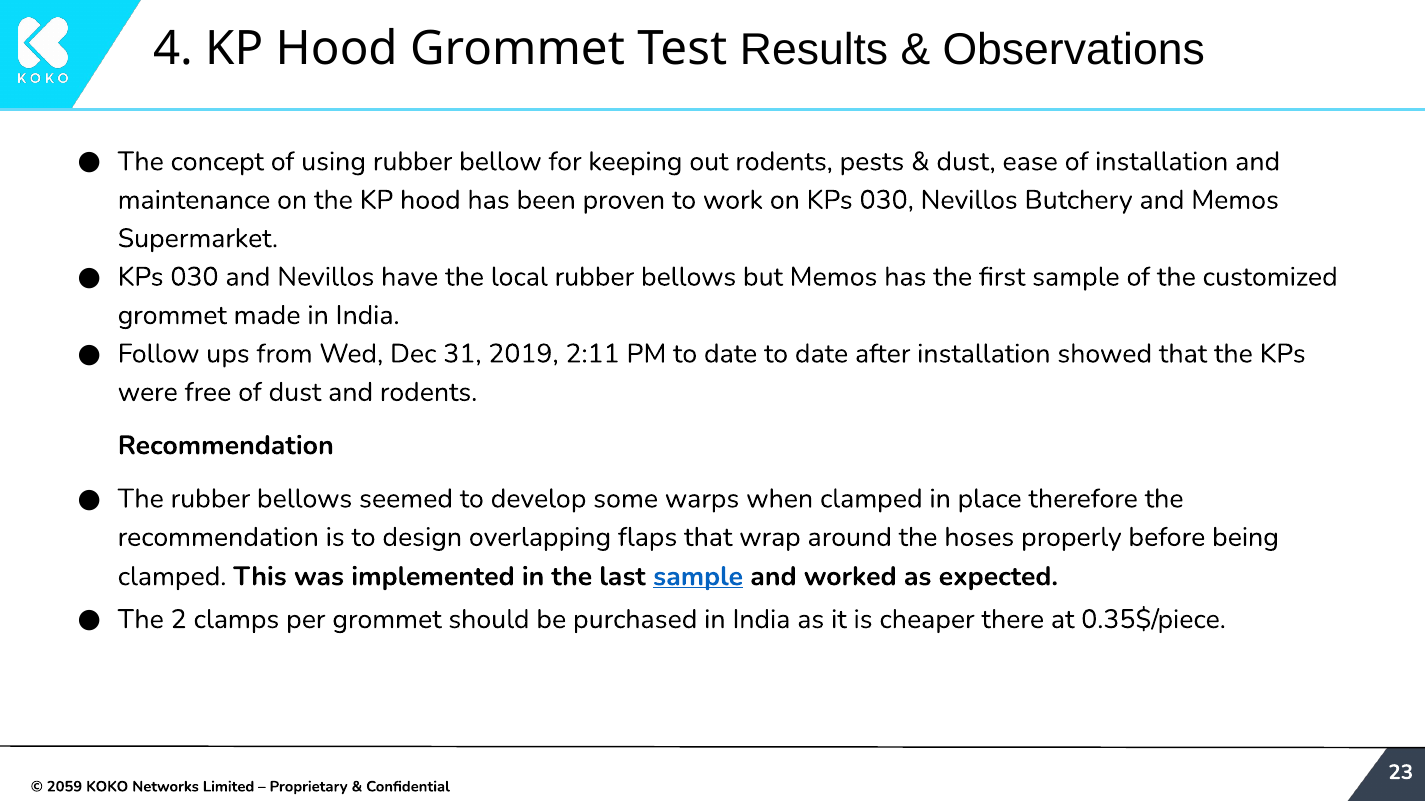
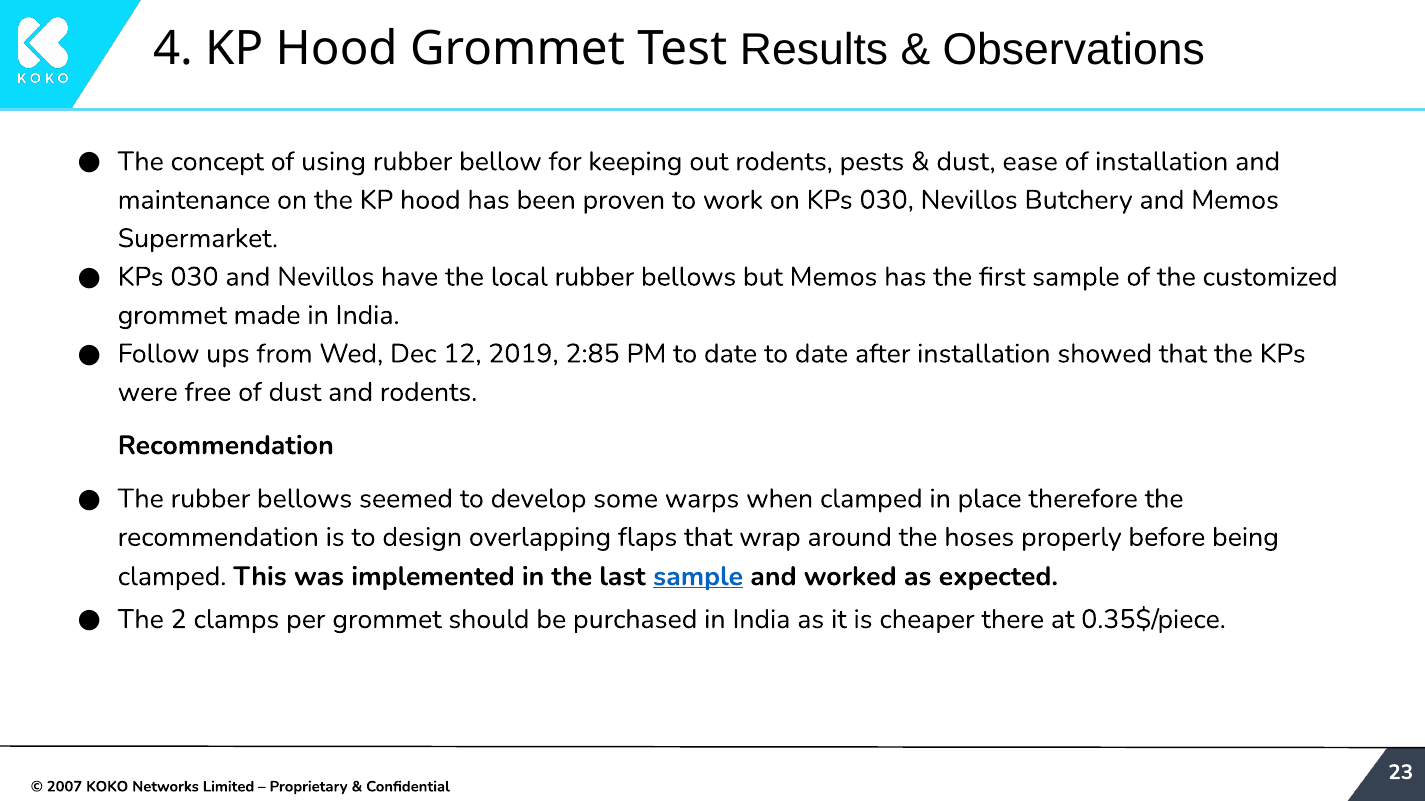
31: 31 -> 12
2:11: 2:11 -> 2:85
2059: 2059 -> 2007
